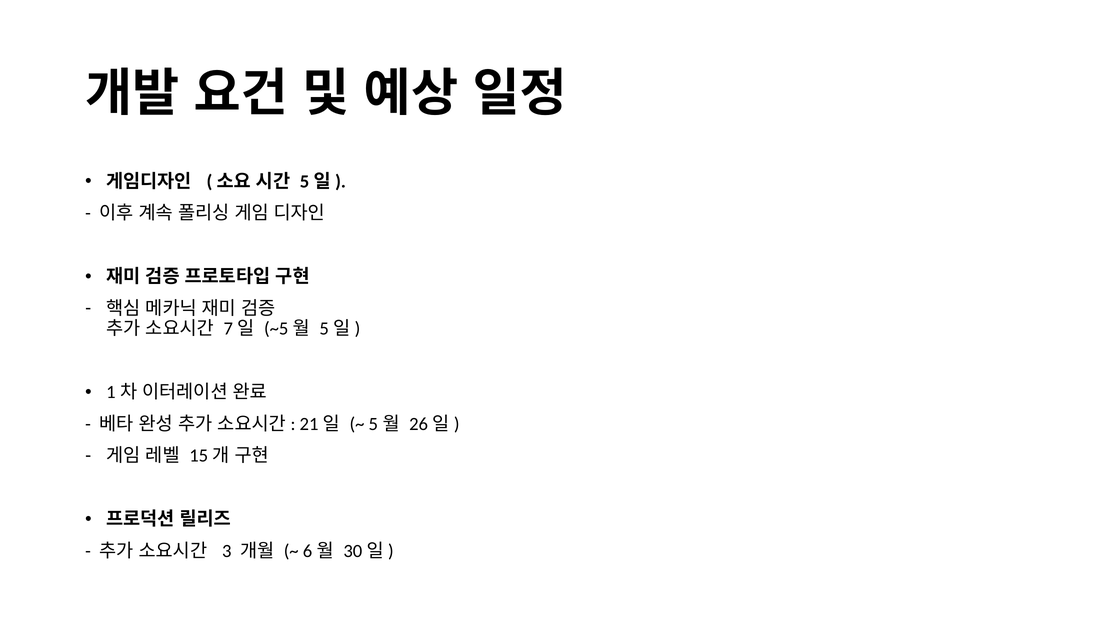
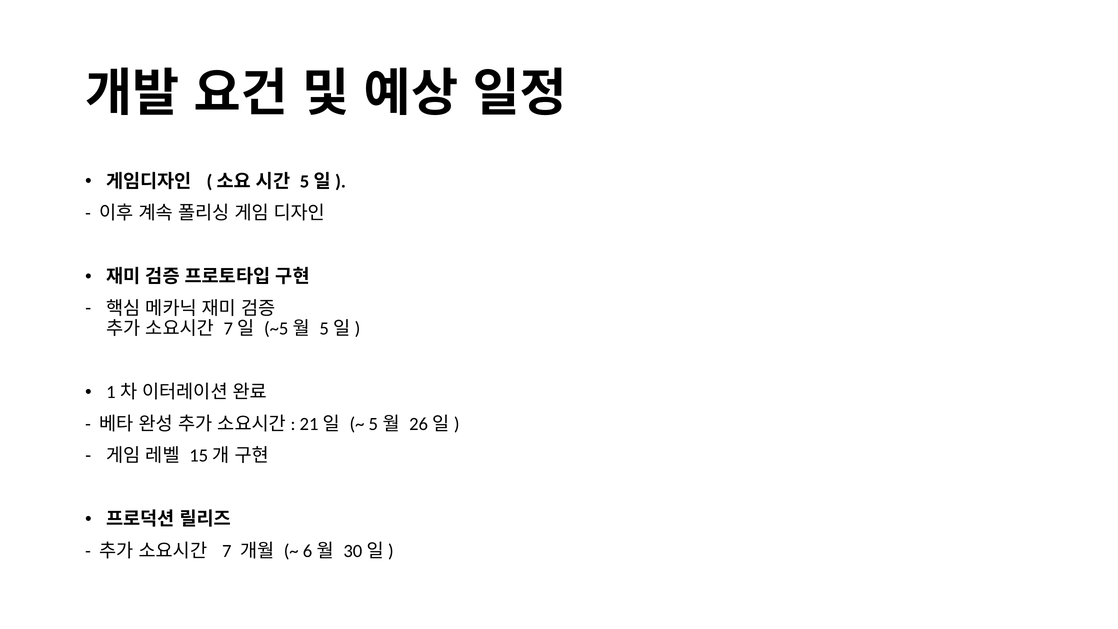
3: 3 -> 7
